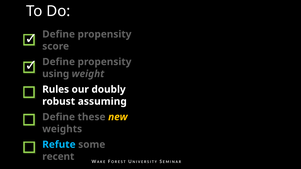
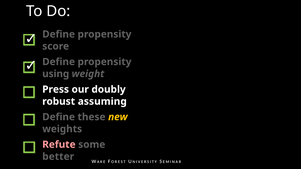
Rules: Rules -> Press
Refute colour: light blue -> pink
recent: recent -> better
